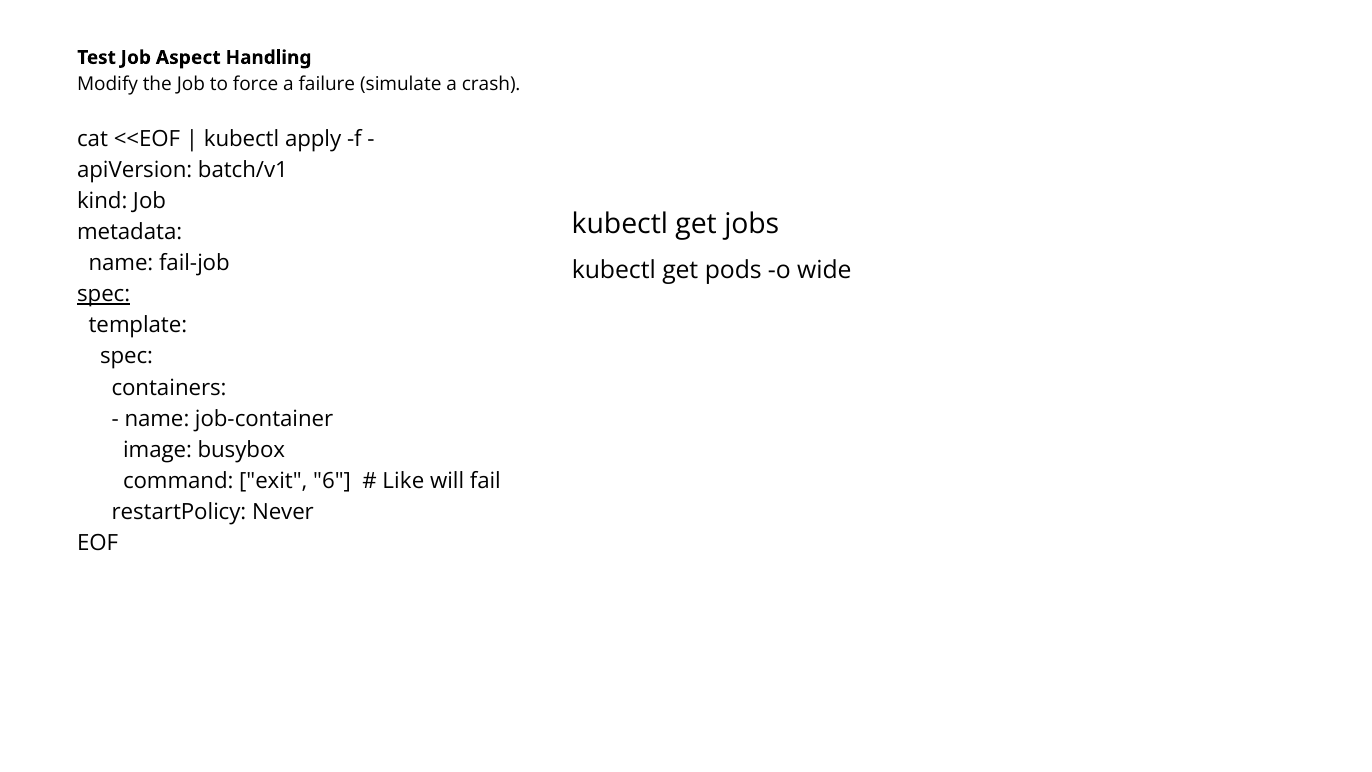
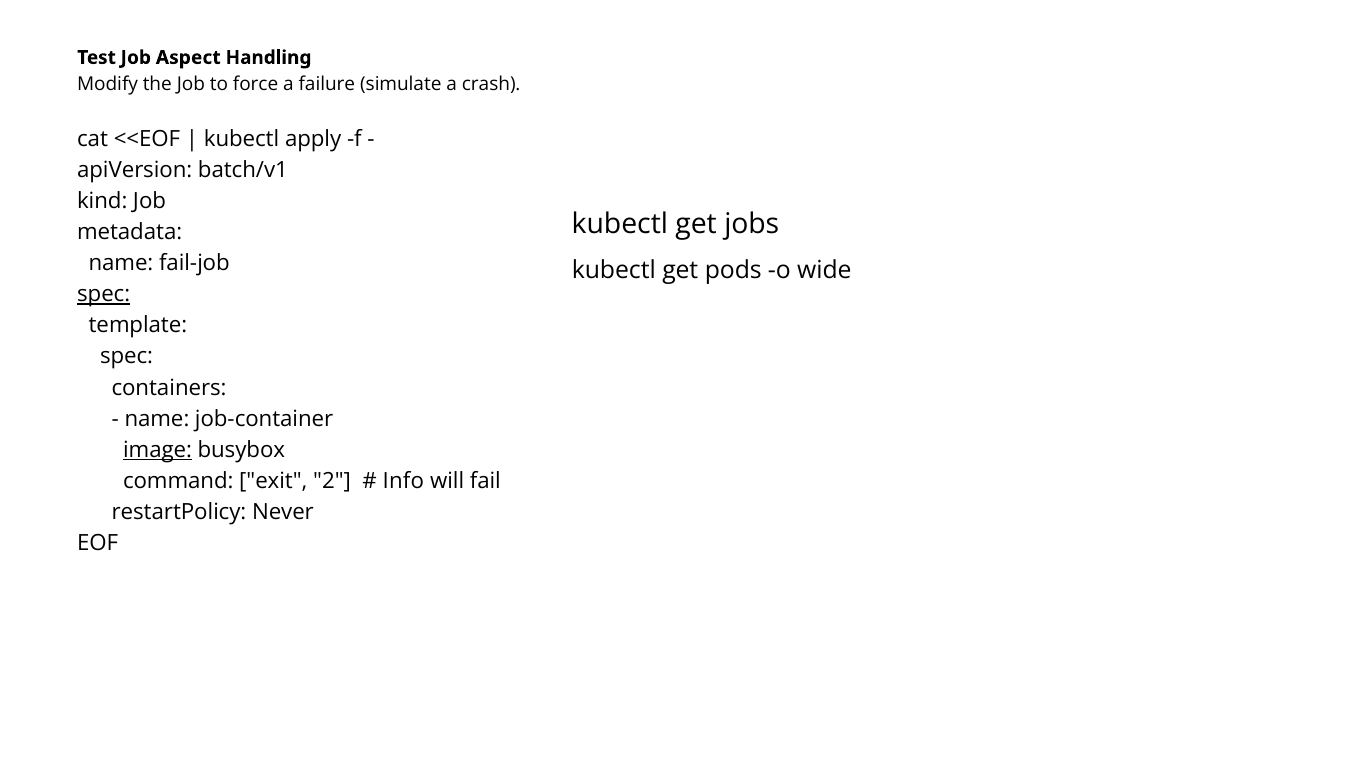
image underline: none -> present
6: 6 -> 2
Like: Like -> Info
